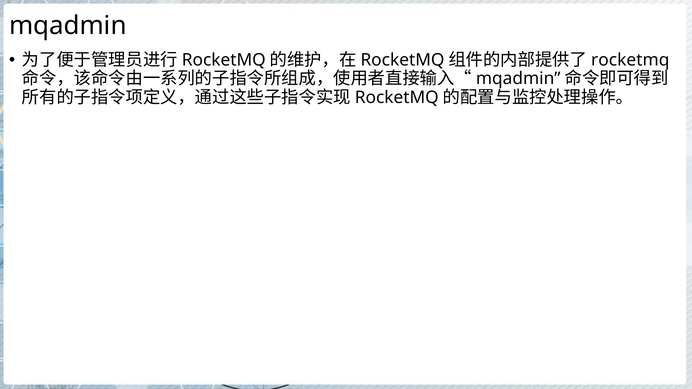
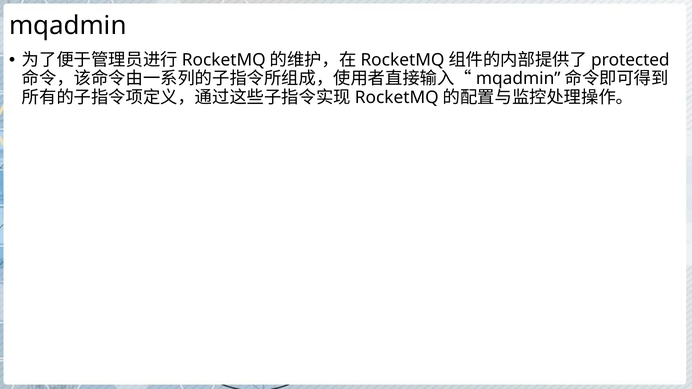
rocketmq at (630, 60): rocketmq -> protected
